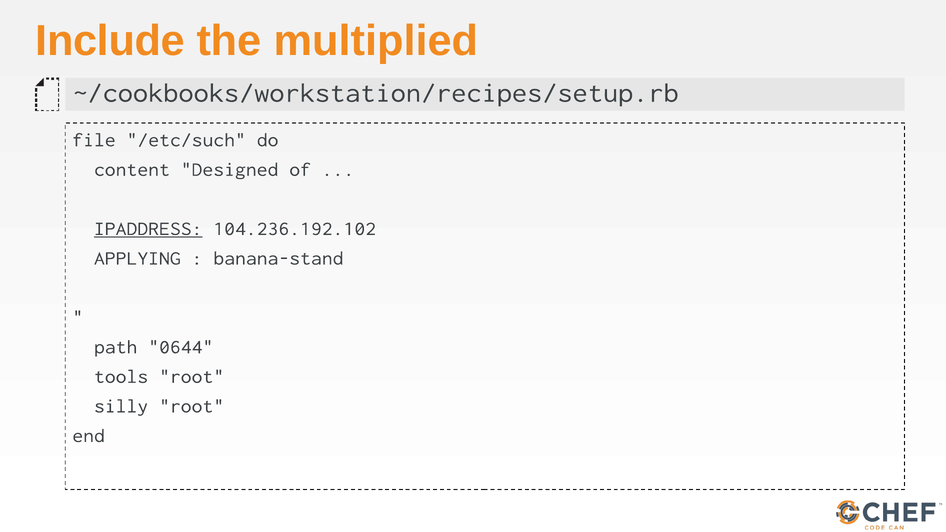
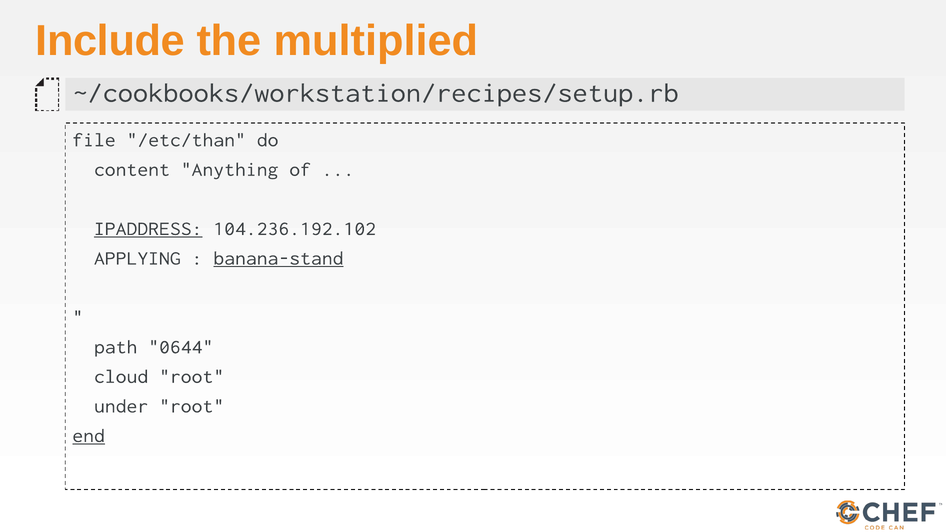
/etc/such: /etc/such -> /etc/than
Designed: Designed -> Anything
banana-stand underline: none -> present
tools: tools -> cloud
silly: silly -> under
end underline: none -> present
